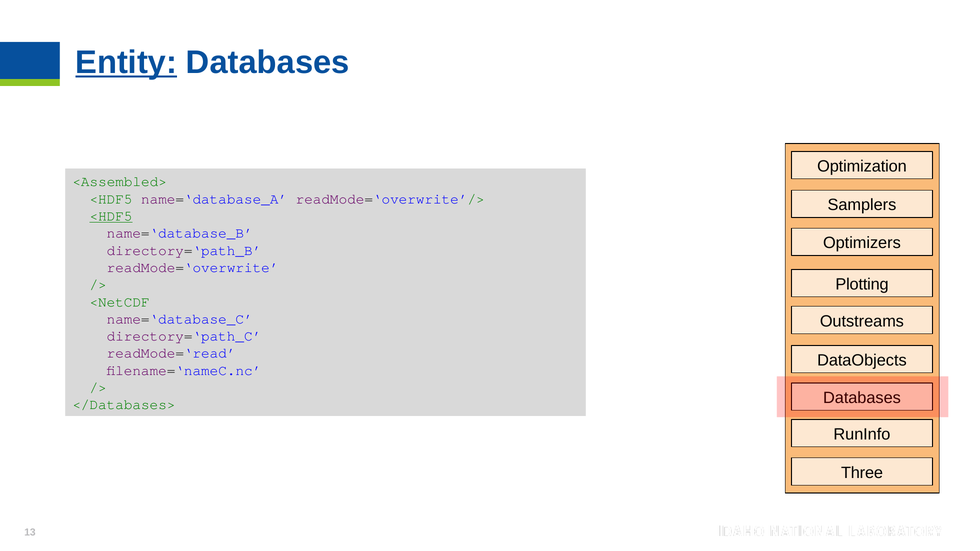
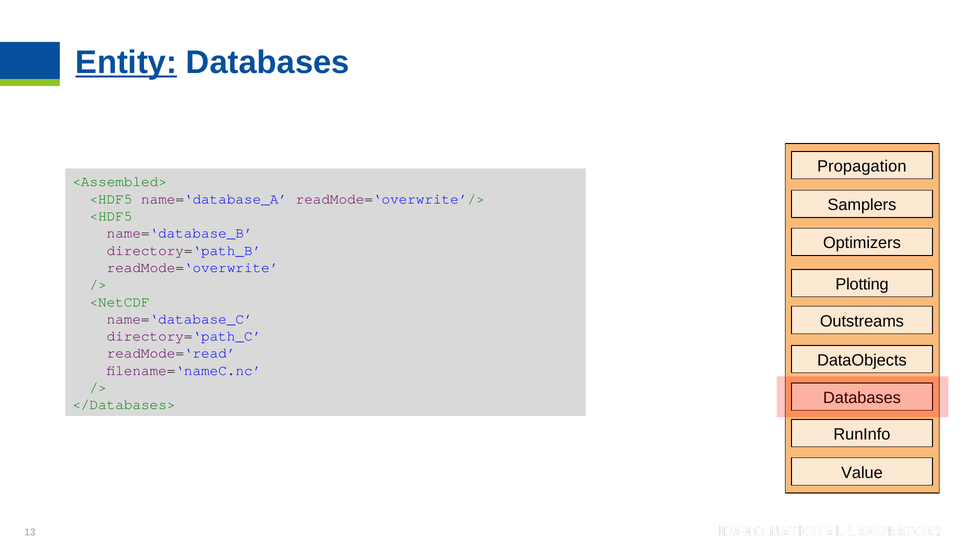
Optimization: Optimization -> Propagation
<HDF5 at (111, 216) underline: present -> none
Three: Three -> Value
